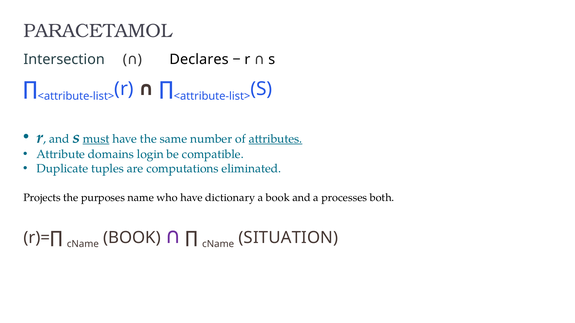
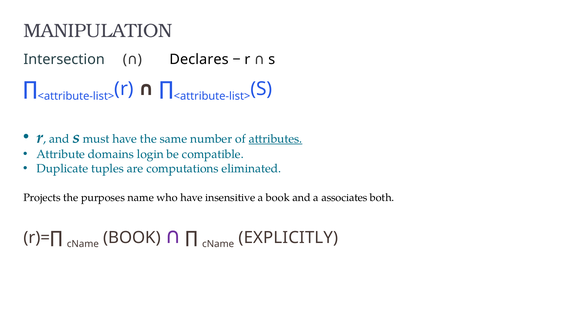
PARACETAMOL: PARACETAMOL -> MANIPULATION
must underline: present -> none
dictionary: dictionary -> insensitive
processes: processes -> associates
SITUATION: SITUATION -> EXPLICITLY
